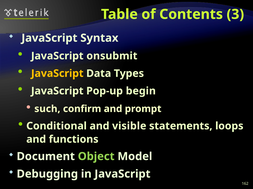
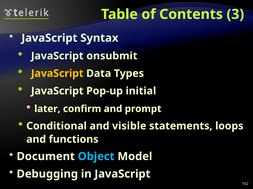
begin: begin -> initial
such: such -> later
Object colour: light green -> light blue
